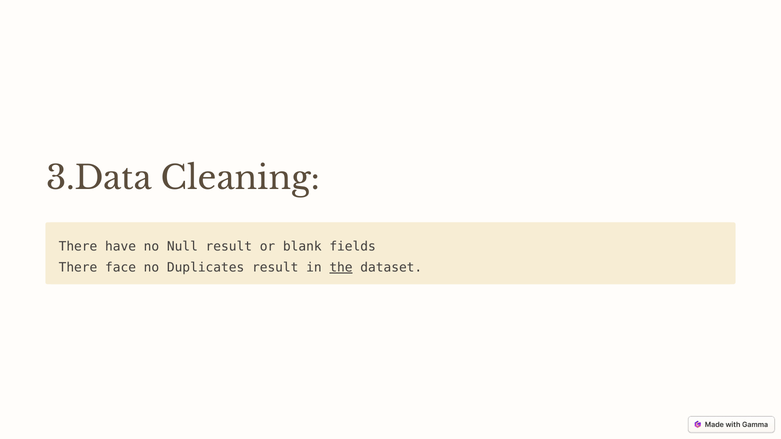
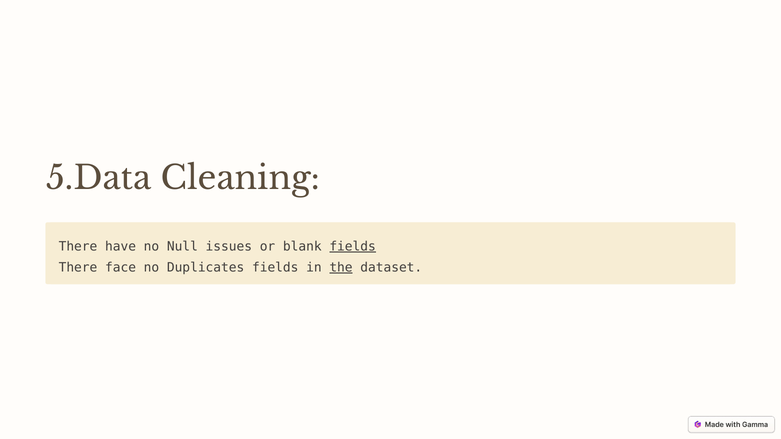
3.Data: 3.Data -> 5.Data
Null result: result -> issues
fields at (353, 247) underline: none -> present
Duplicates result: result -> fields
